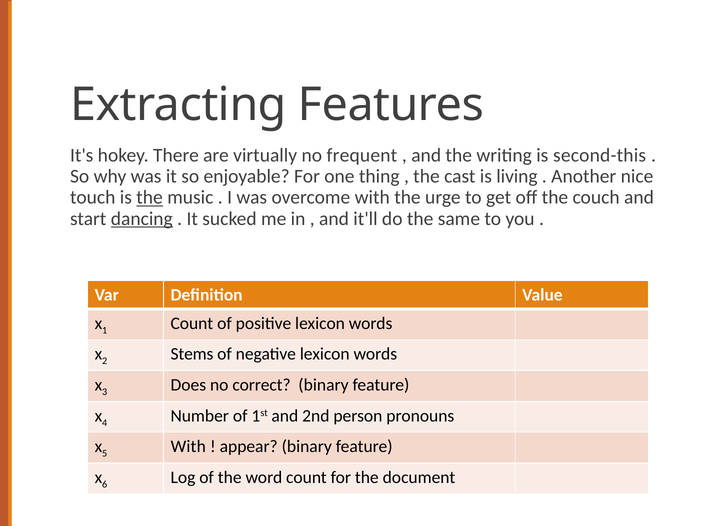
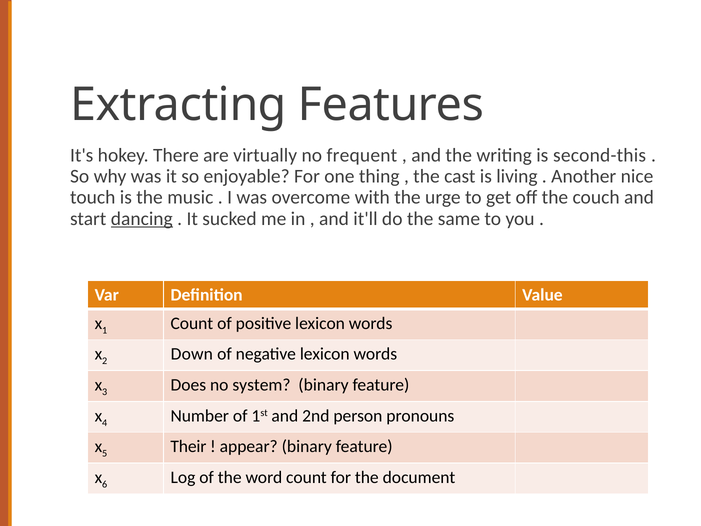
the at (150, 197) underline: present -> none
Stems: Stems -> Down
correct: correct -> system
With at (188, 446): With -> Their
